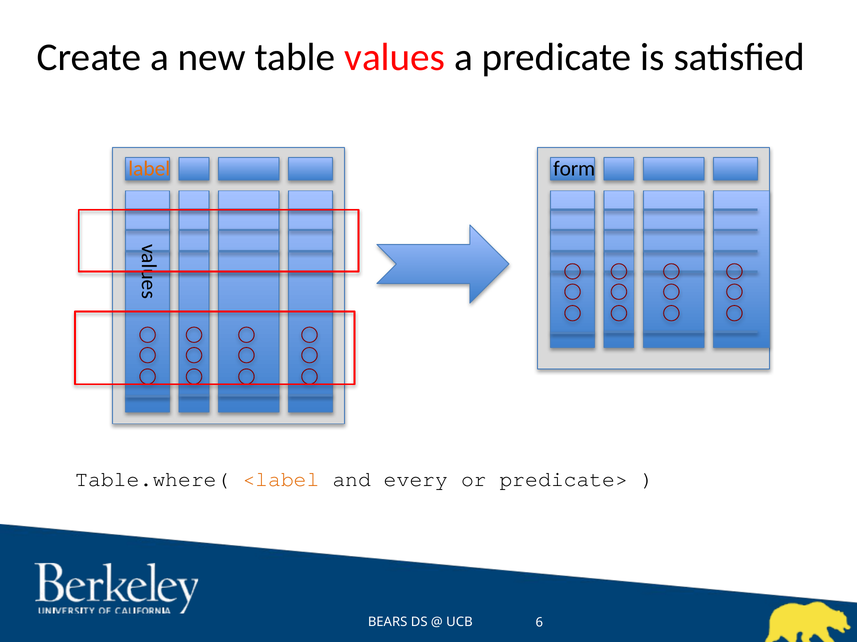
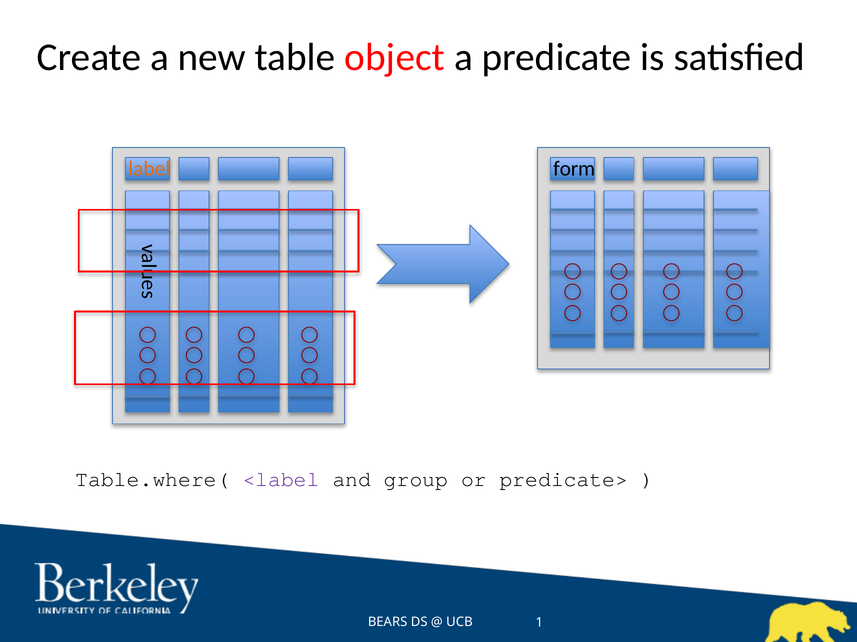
values: values -> object
<label colour: orange -> purple
every: every -> group
6: 6 -> 1
